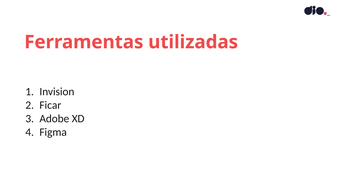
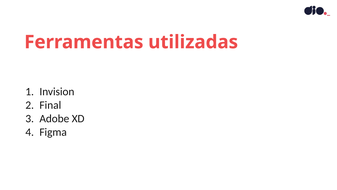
Ficar: Ficar -> Final
